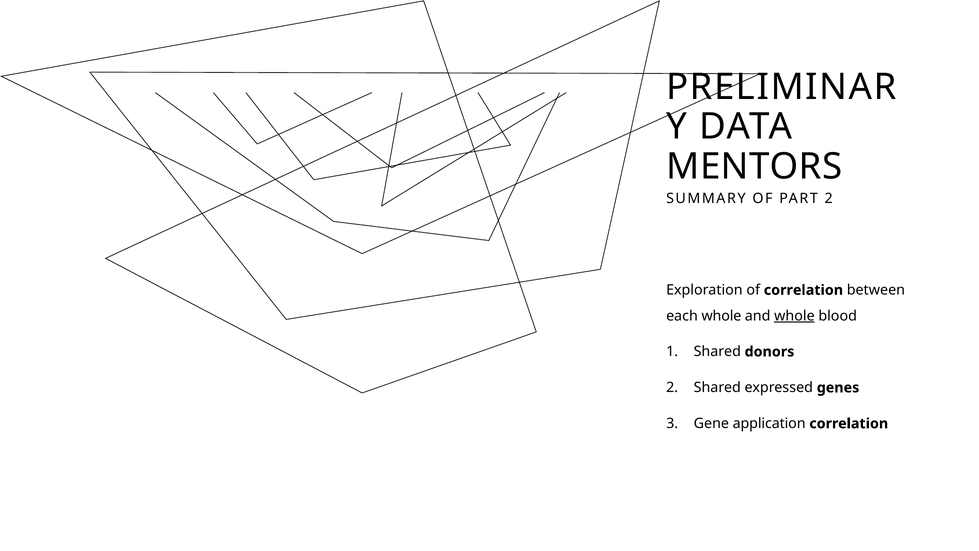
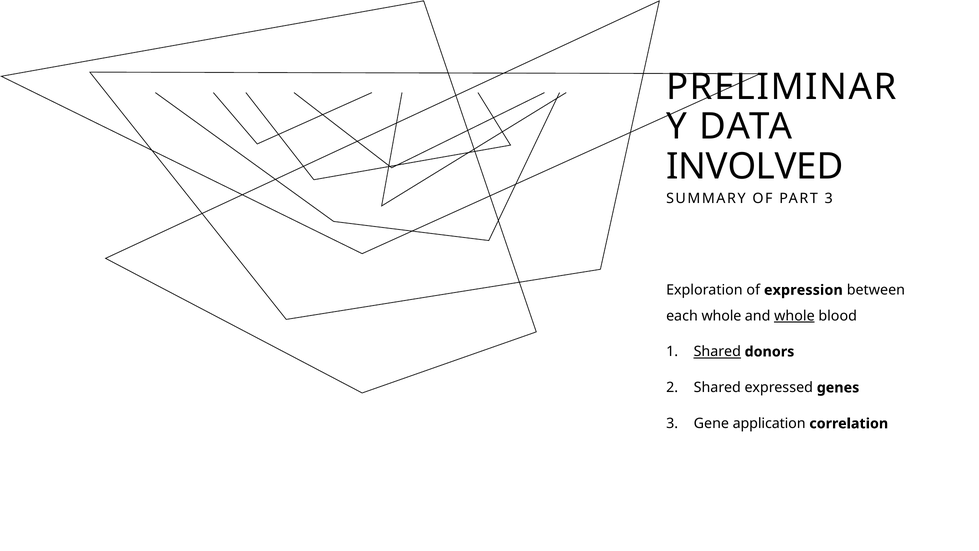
MENTORS: MENTORS -> INVOLVED
PART 2: 2 -> 3
of correlation: correlation -> expression
Shared at (717, 352) underline: none -> present
